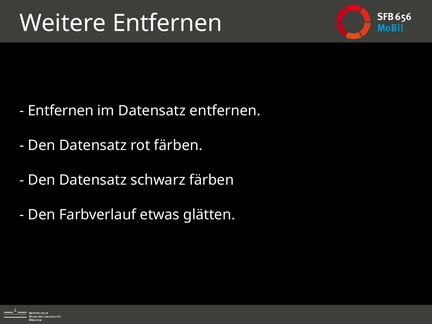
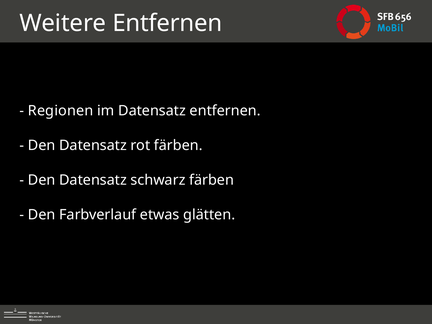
Entfernen at (61, 111): Entfernen -> Regionen
